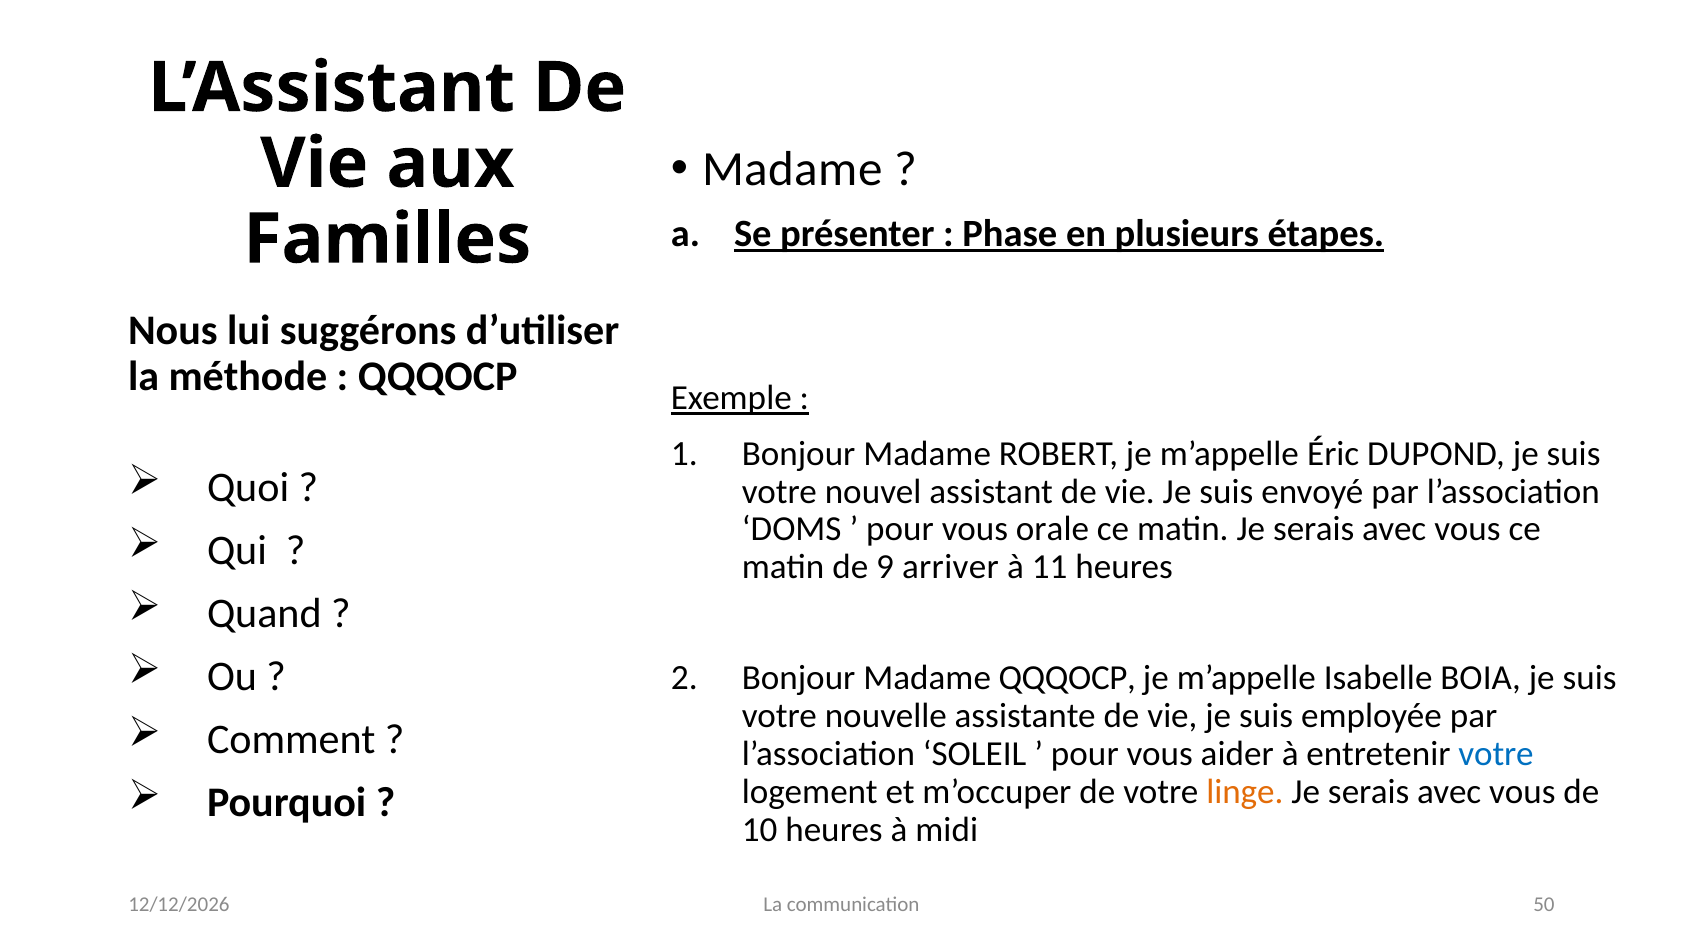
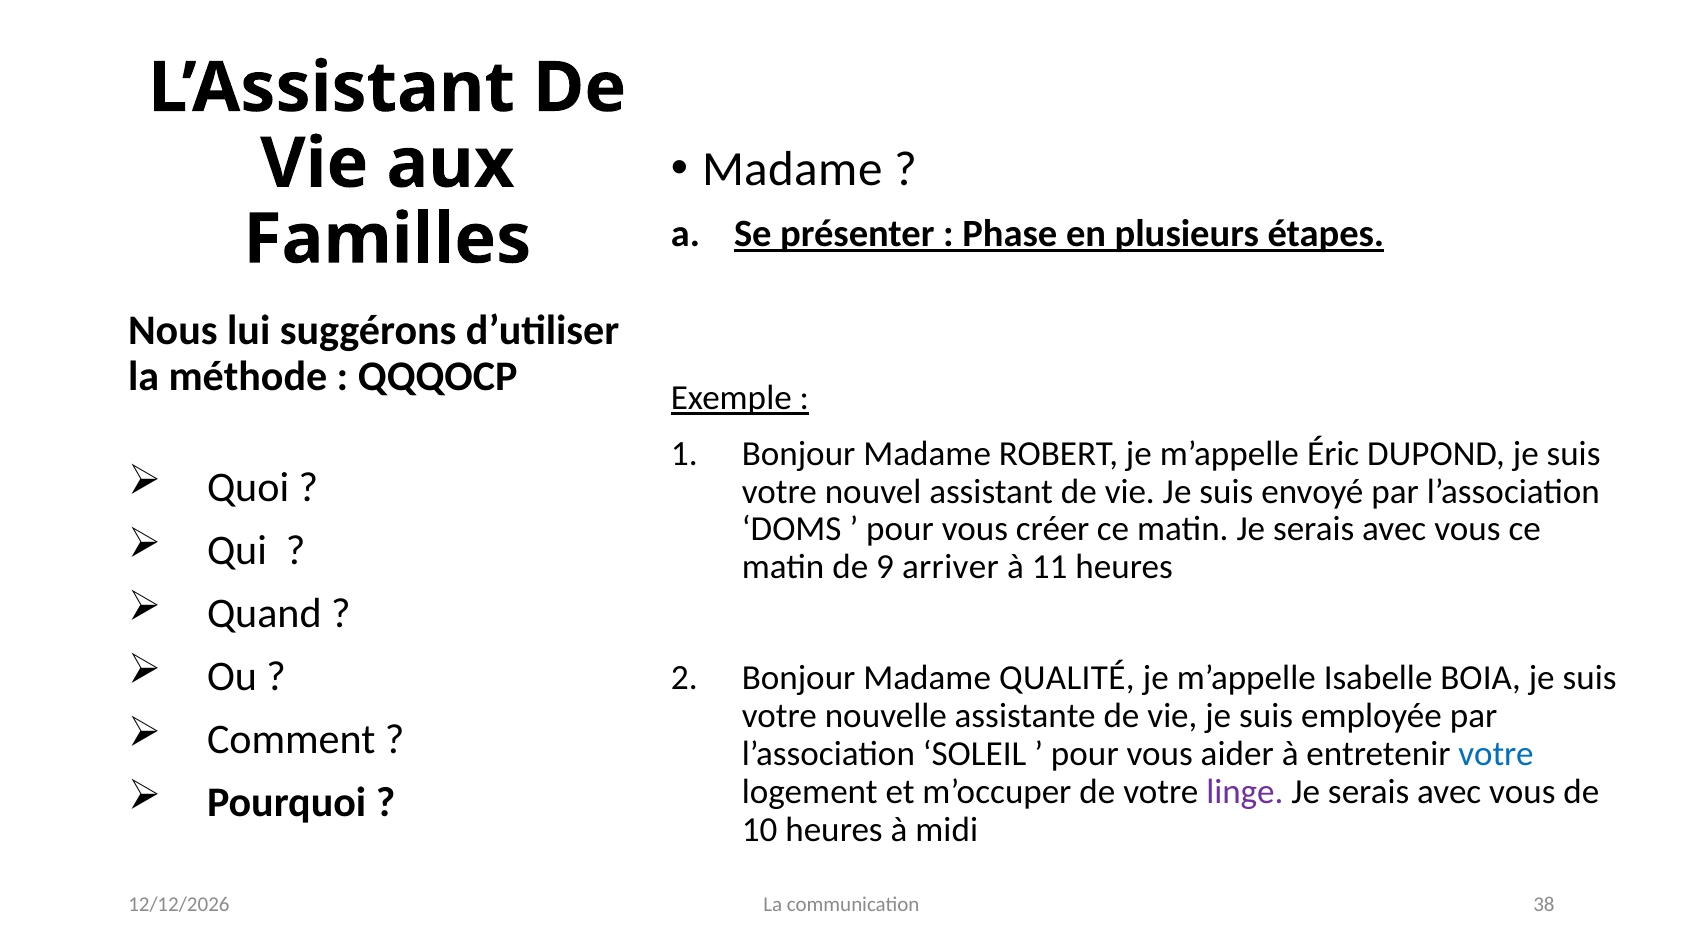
orale: orale -> créer
Madame QQQOCP: QQQOCP -> QUALITÉ
linge colour: orange -> purple
50: 50 -> 38
